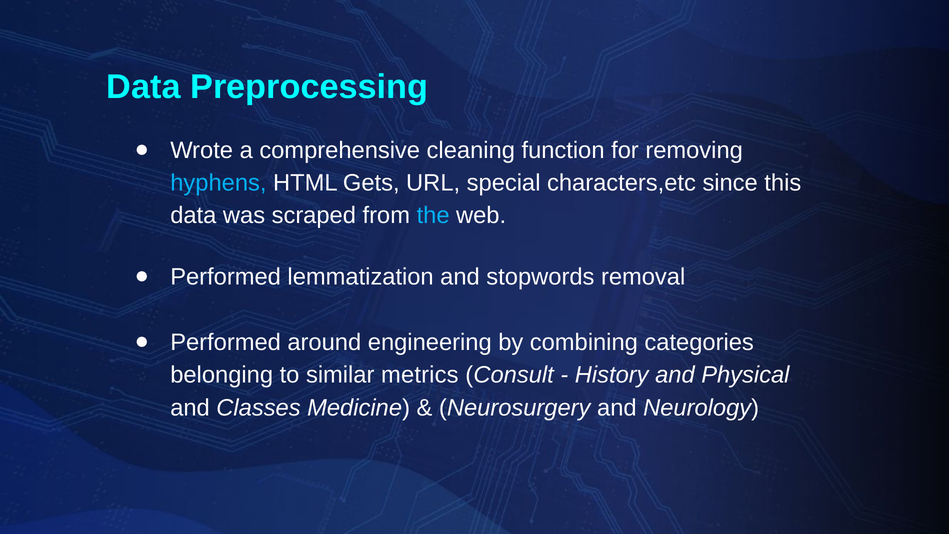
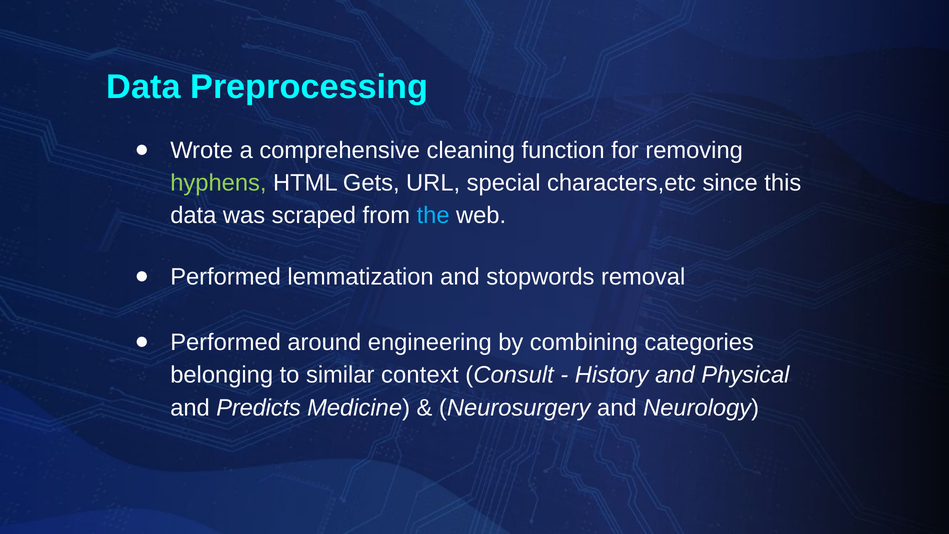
hyphens colour: light blue -> light green
metrics: metrics -> context
Classes: Classes -> Predicts
